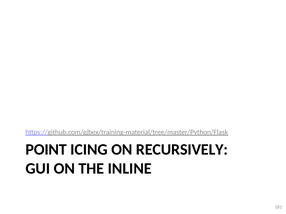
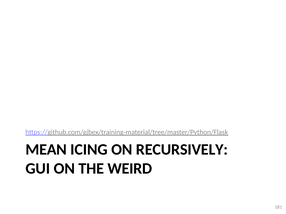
POINT: POINT -> MEAN
INLINE: INLINE -> WEIRD
